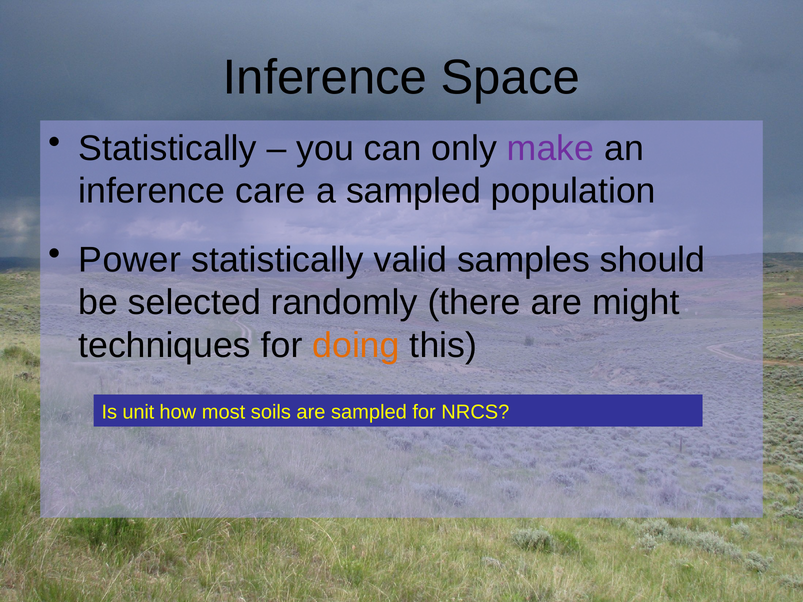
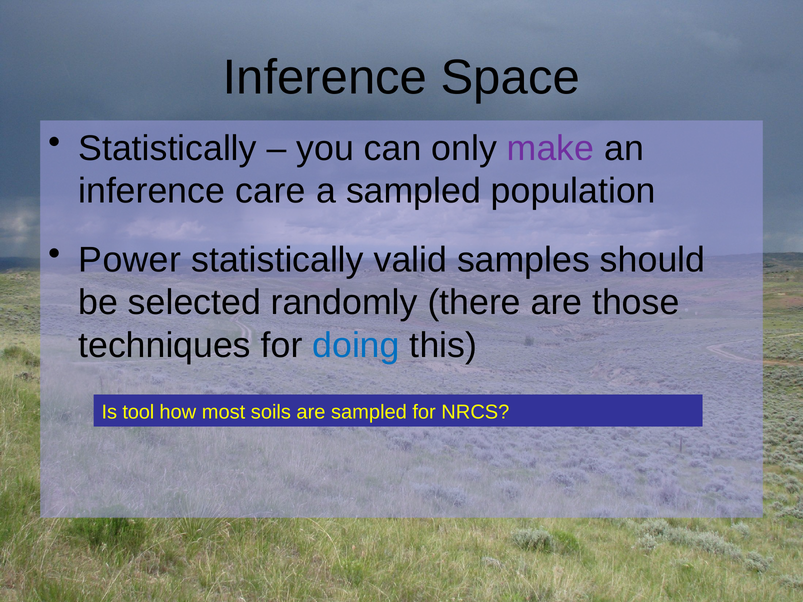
might: might -> those
doing colour: orange -> blue
unit: unit -> tool
